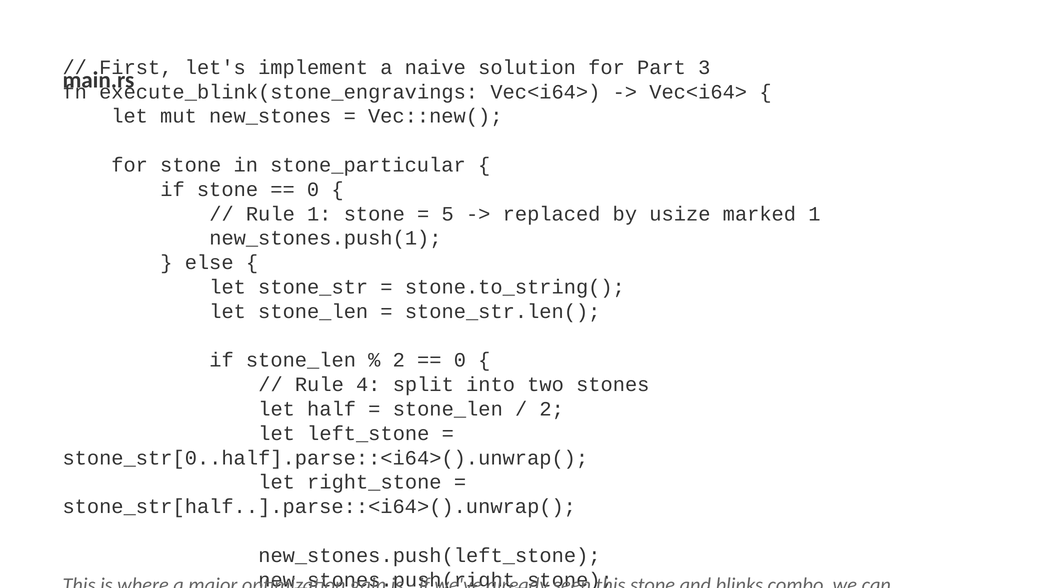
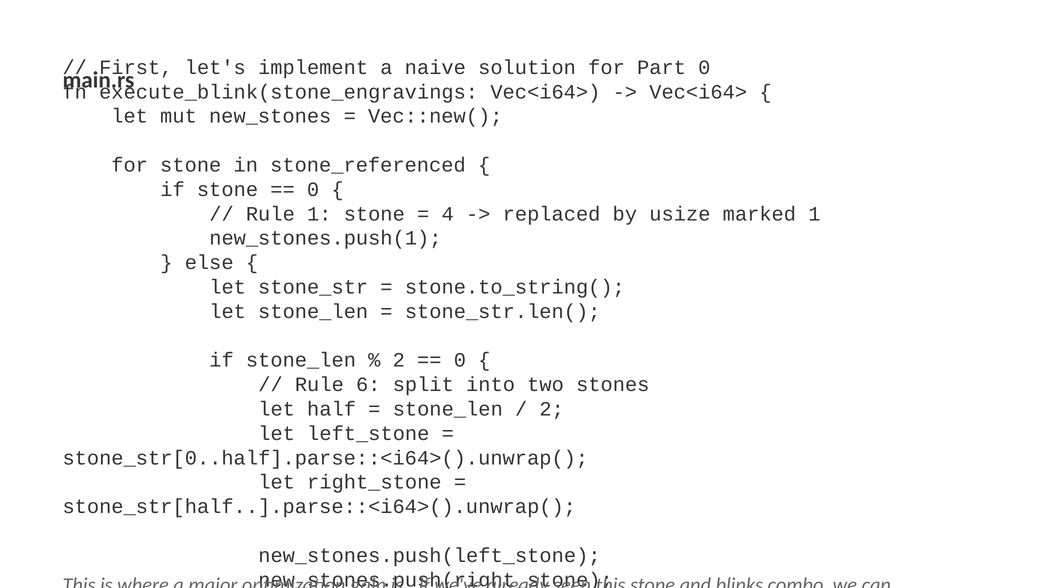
Part 3: 3 -> 0
stone_particular: stone_particular -> stone_referenced
5: 5 -> 4
4: 4 -> 6
